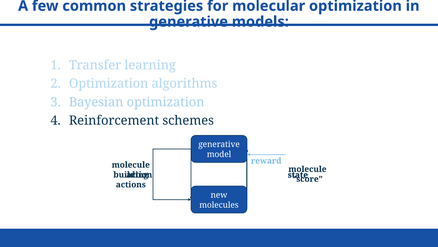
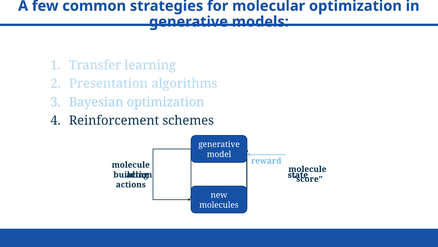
Optimization at (109, 83): Optimization -> Presentation
